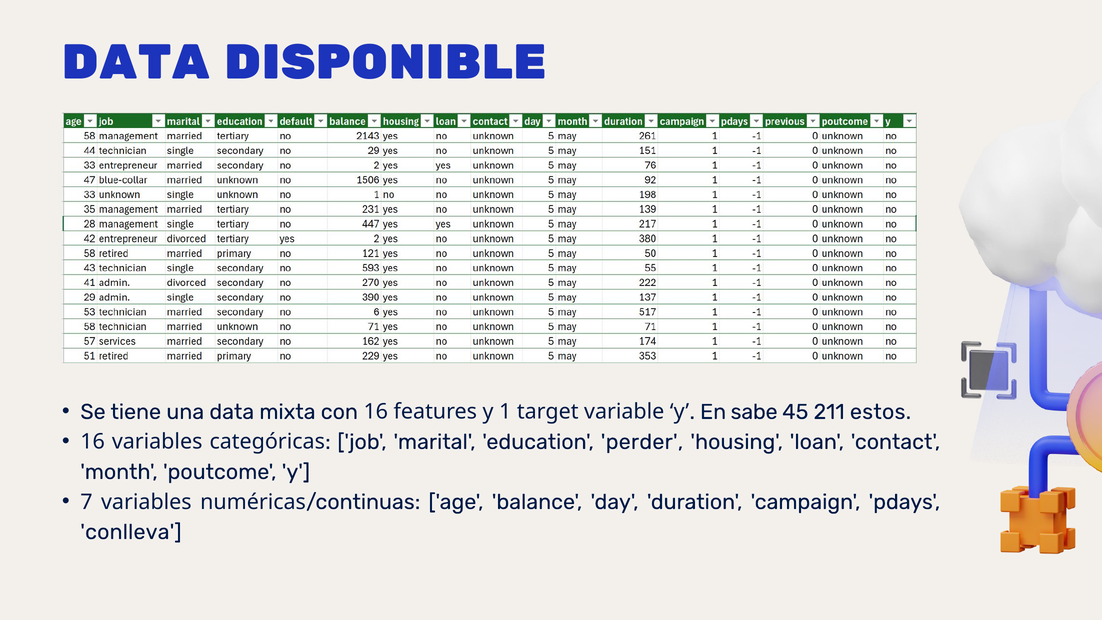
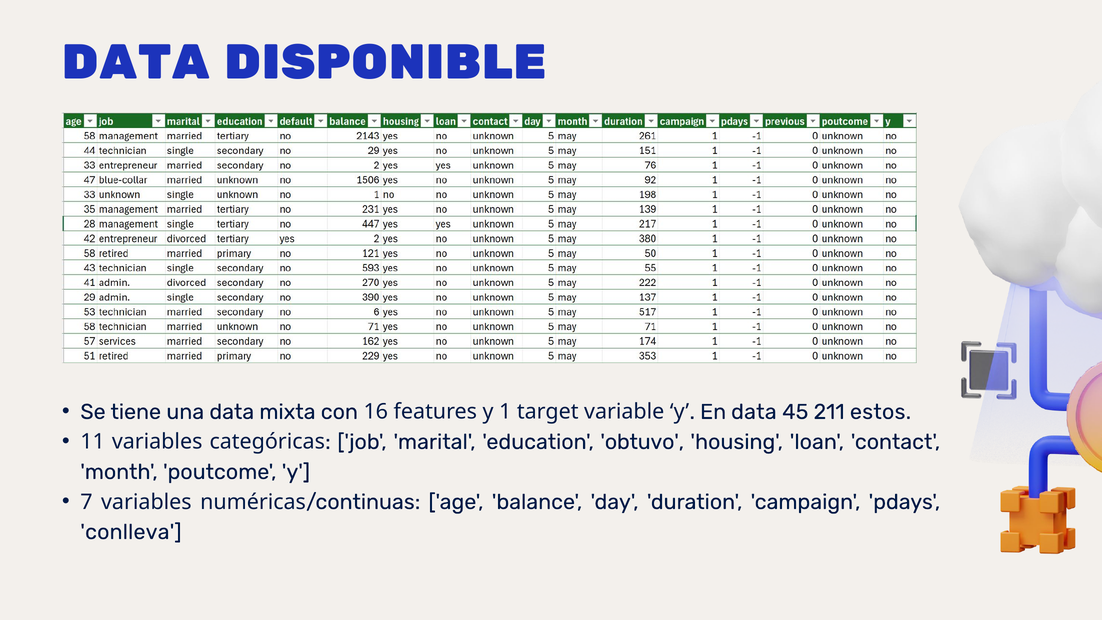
En sabe: sabe -> data
16 at (93, 442): 16 -> 11
perder: perder -> obtuvo
